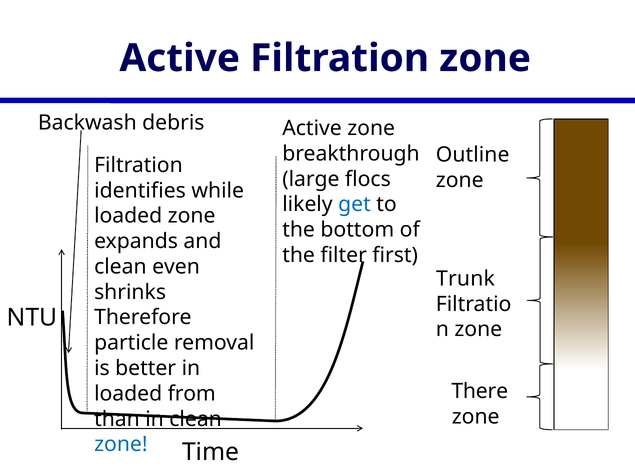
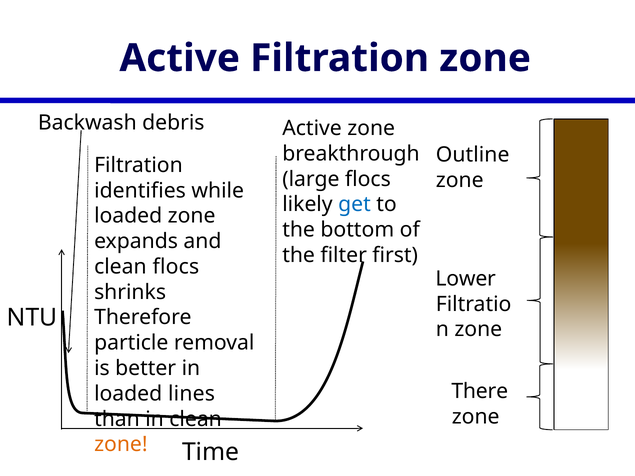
clean even: even -> flocs
Trunk: Trunk -> Lower
from: from -> lines
zone at (121, 445) colour: blue -> orange
